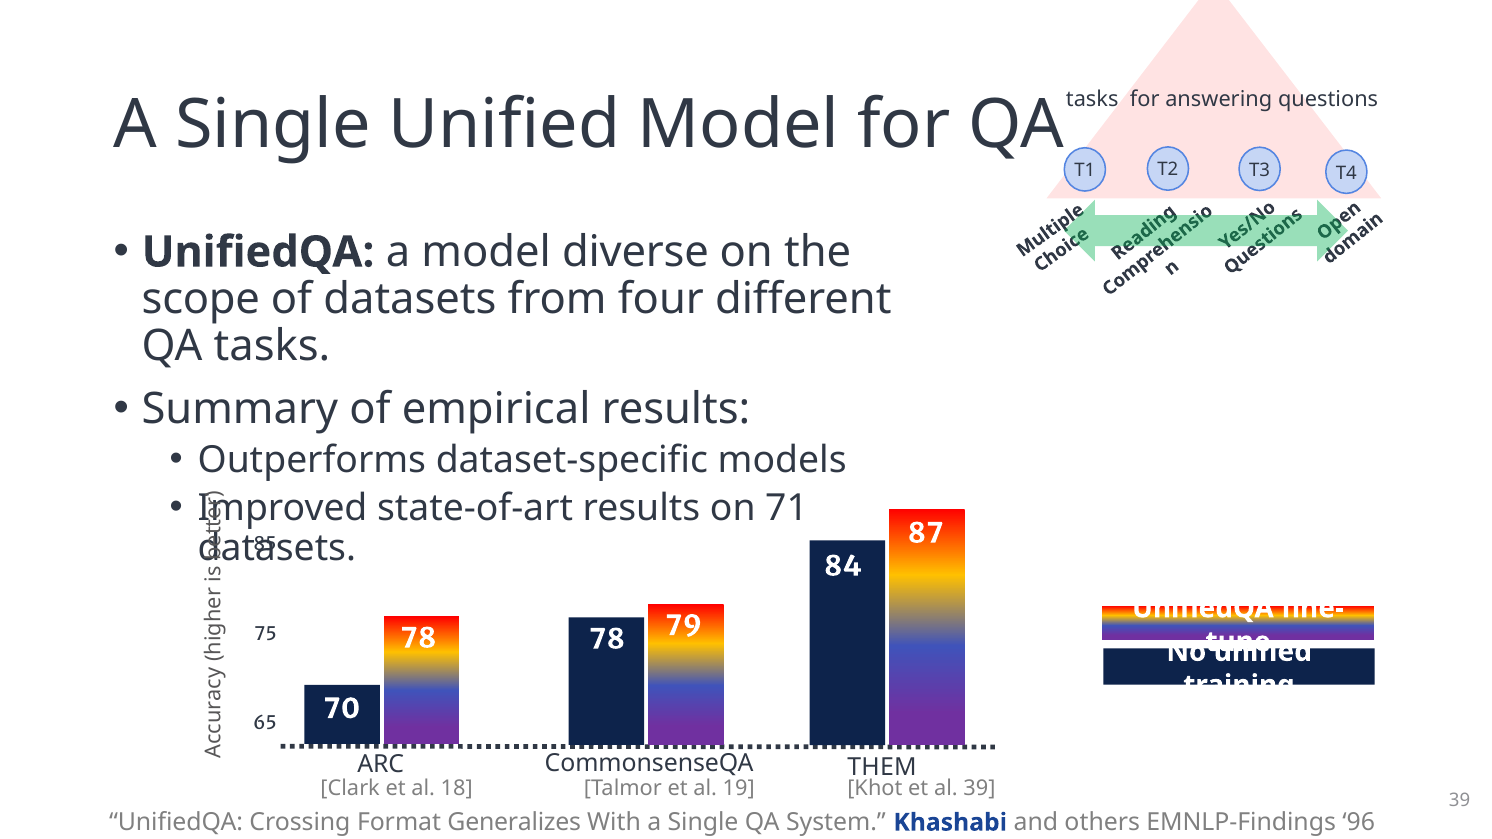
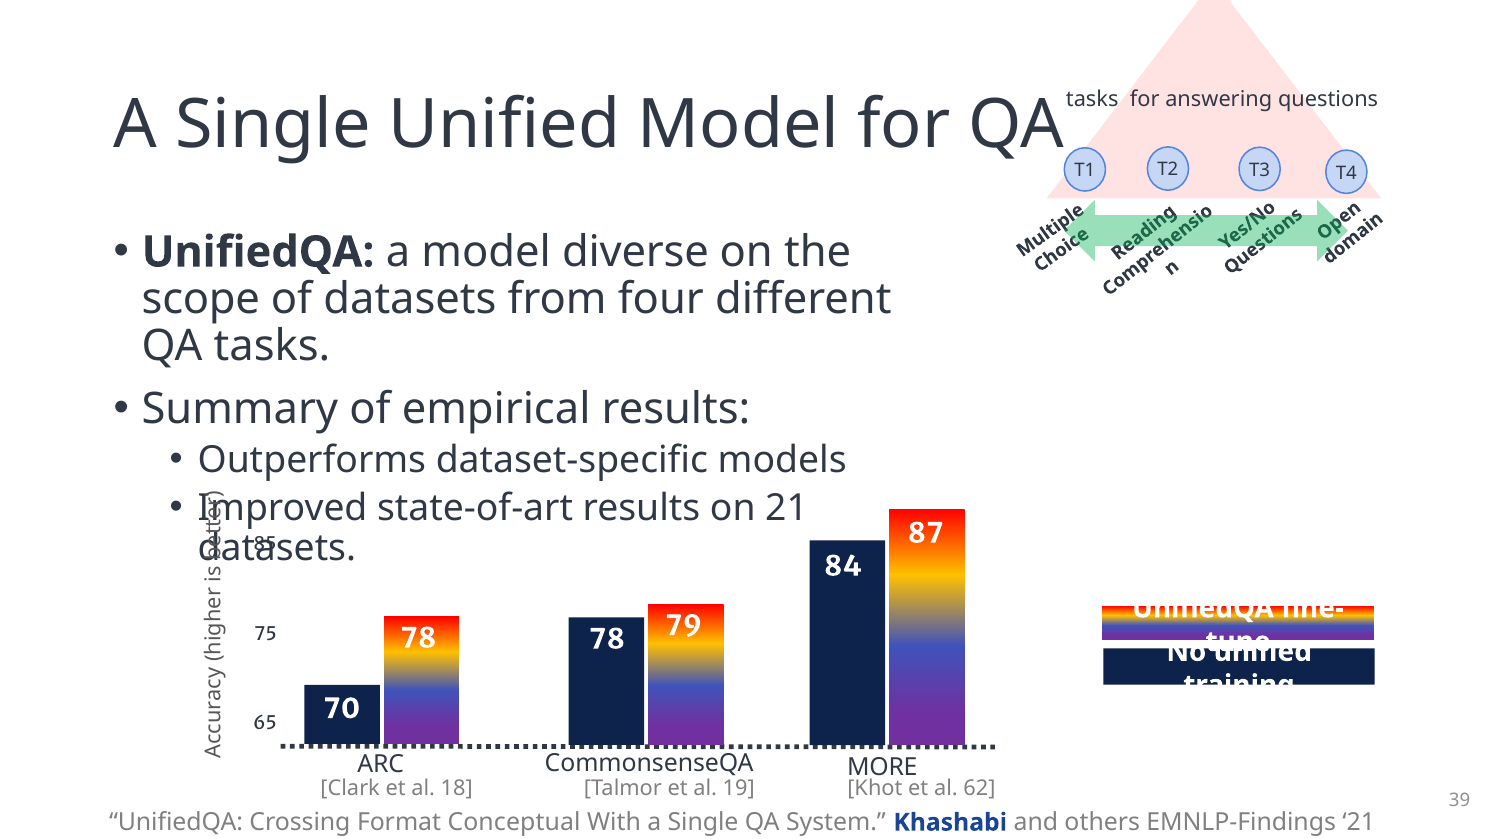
on 71: 71 -> 21
THEM: THEM -> MORE
al 39: 39 -> 62
Generalizes: Generalizes -> Conceptual
EMNLP-Findings 96: 96 -> 21
